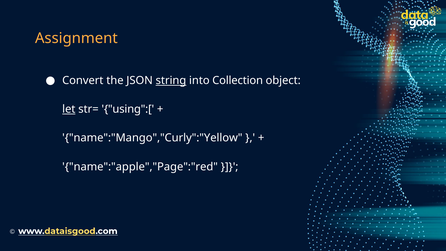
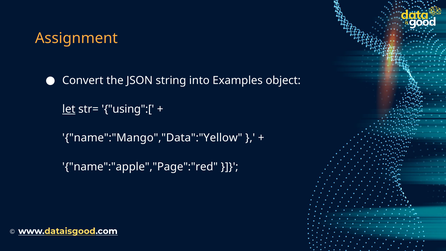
string underline: present -> none
Collection: Collection -> Examples
name":"Mango","Curly":"Yellow: name":"Mango","Curly":"Yellow -> name":"Mango","Data":"Yellow
